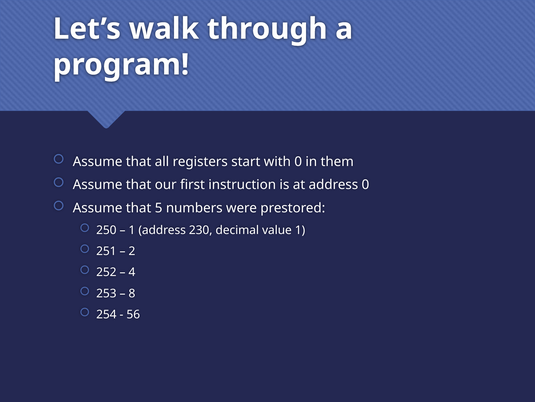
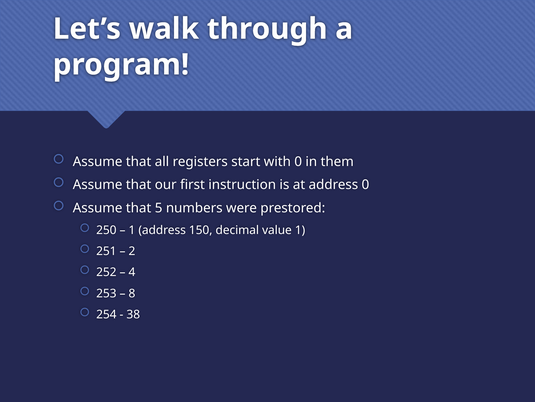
230: 230 -> 150
56: 56 -> 38
